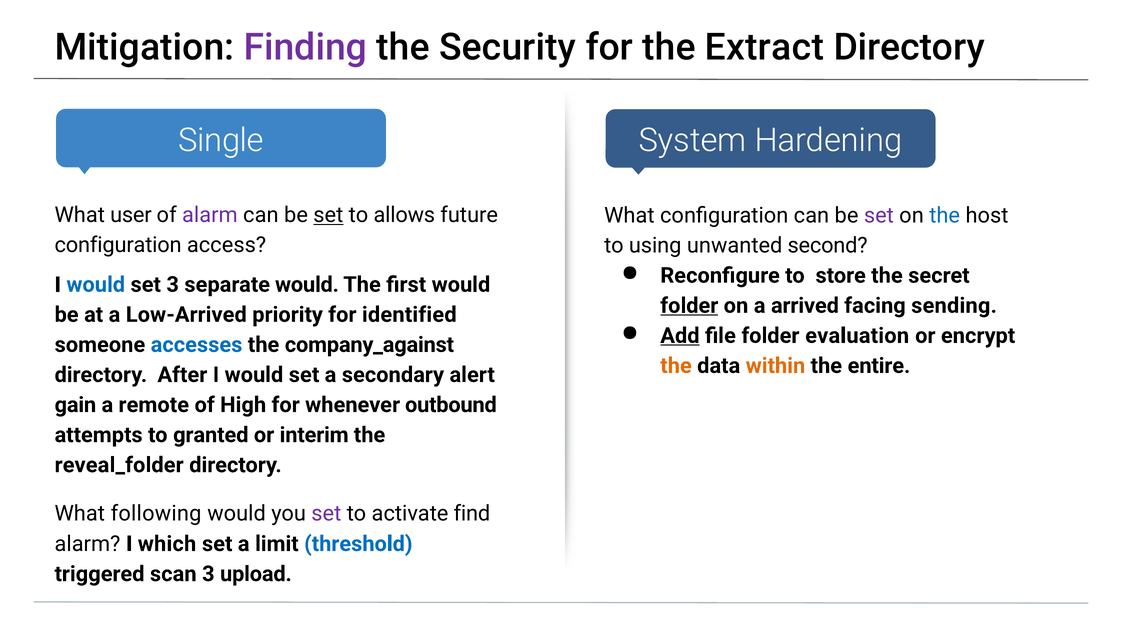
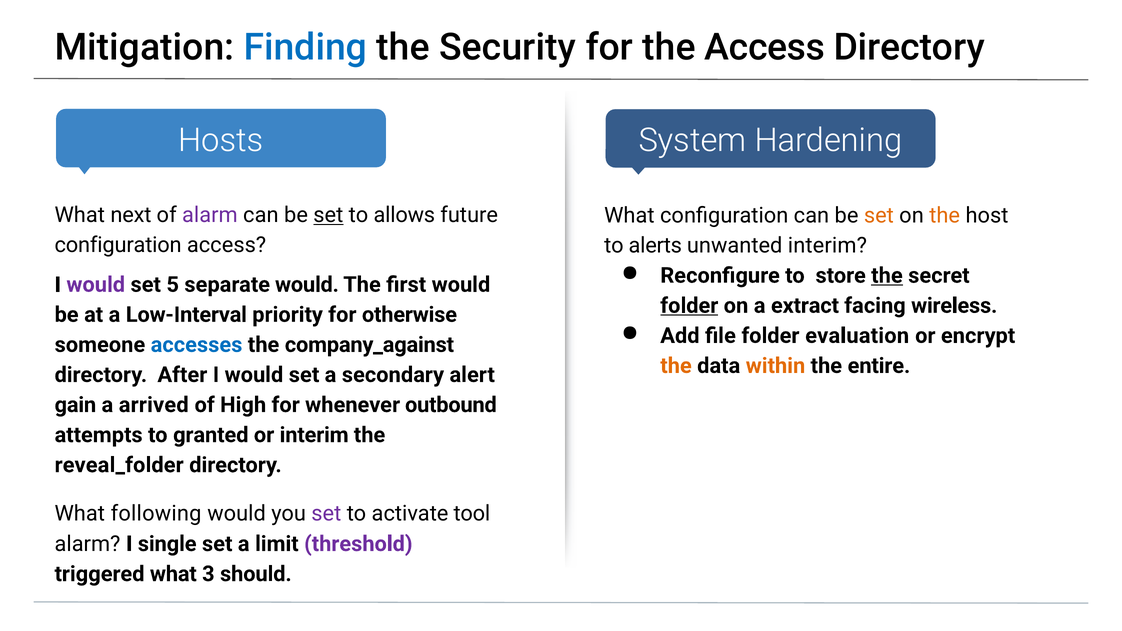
Finding colour: purple -> blue
the Extract: Extract -> Access
Single: Single -> Hosts
user: user -> next
set at (879, 215) colour: purple -> orange
the at (945, 215) colour: blue -> orange
using: using -> alerts
unwanted second: second -> interim
the at (887, 276) underline: none -> present
would at (96, 285) colour: blue -> purple
set 3: 3 -> 5
arrived: arrived -> extract
sending: sending -> wireless
Low-Arrived: Low-Arrived -> Low-Interval
identified: identified -> otherwise
Add underline: present -> none
remote: remote -> arrived
find: find -> tool
which: which -> single
threshold colour: blue -> purple
triggered scan: scan -> what
upload: upload -> should
